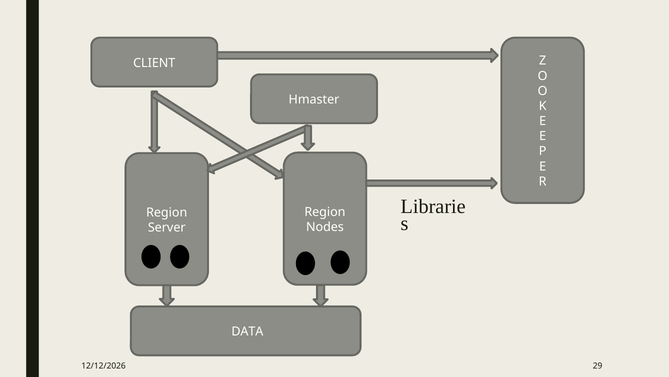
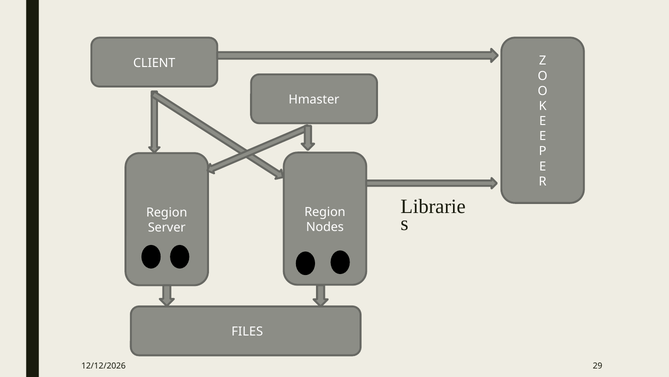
DATA: DATA -> FILES
